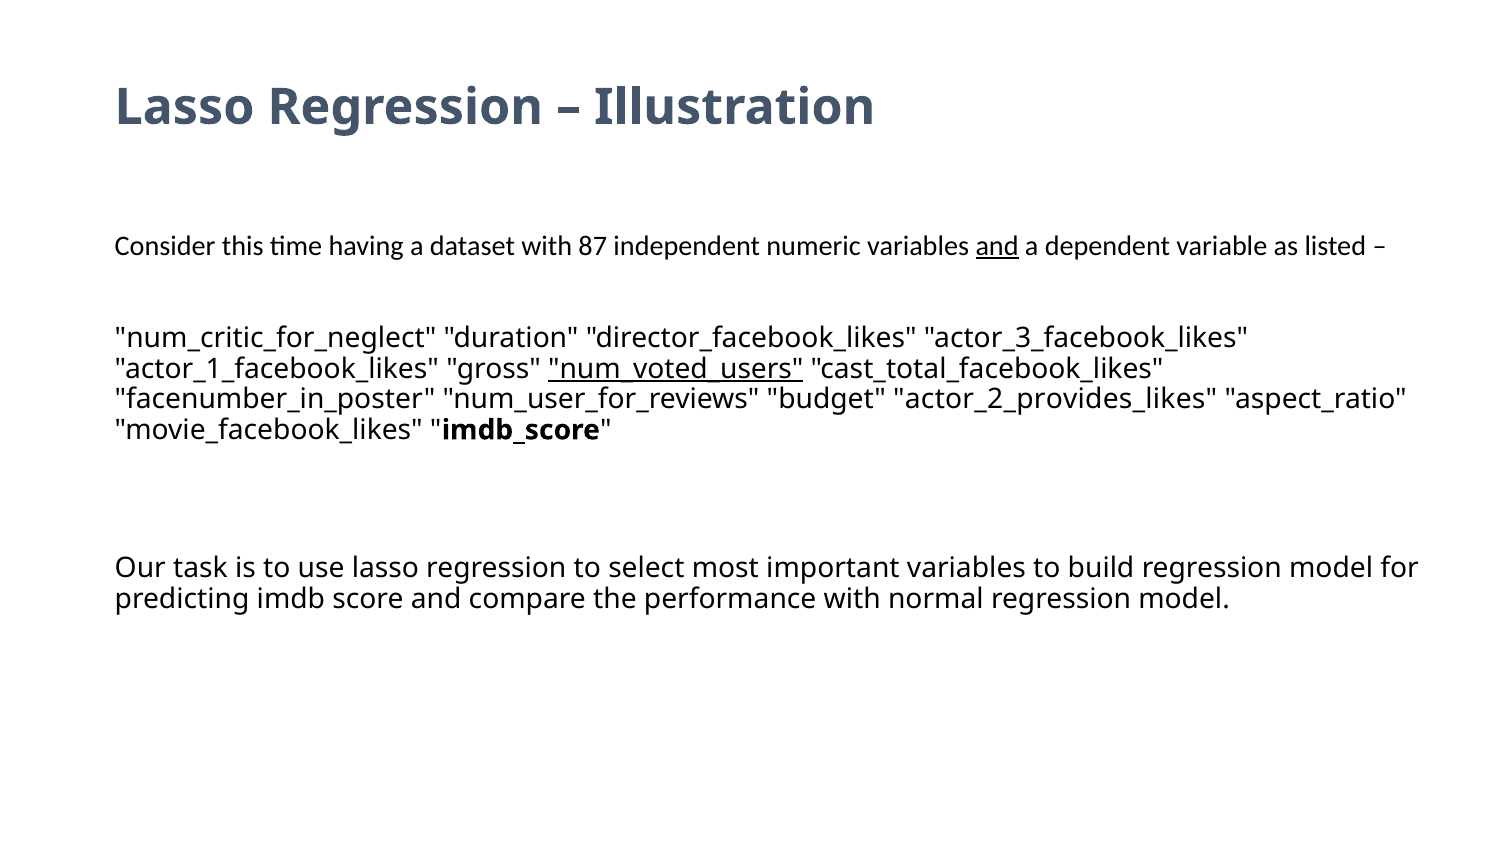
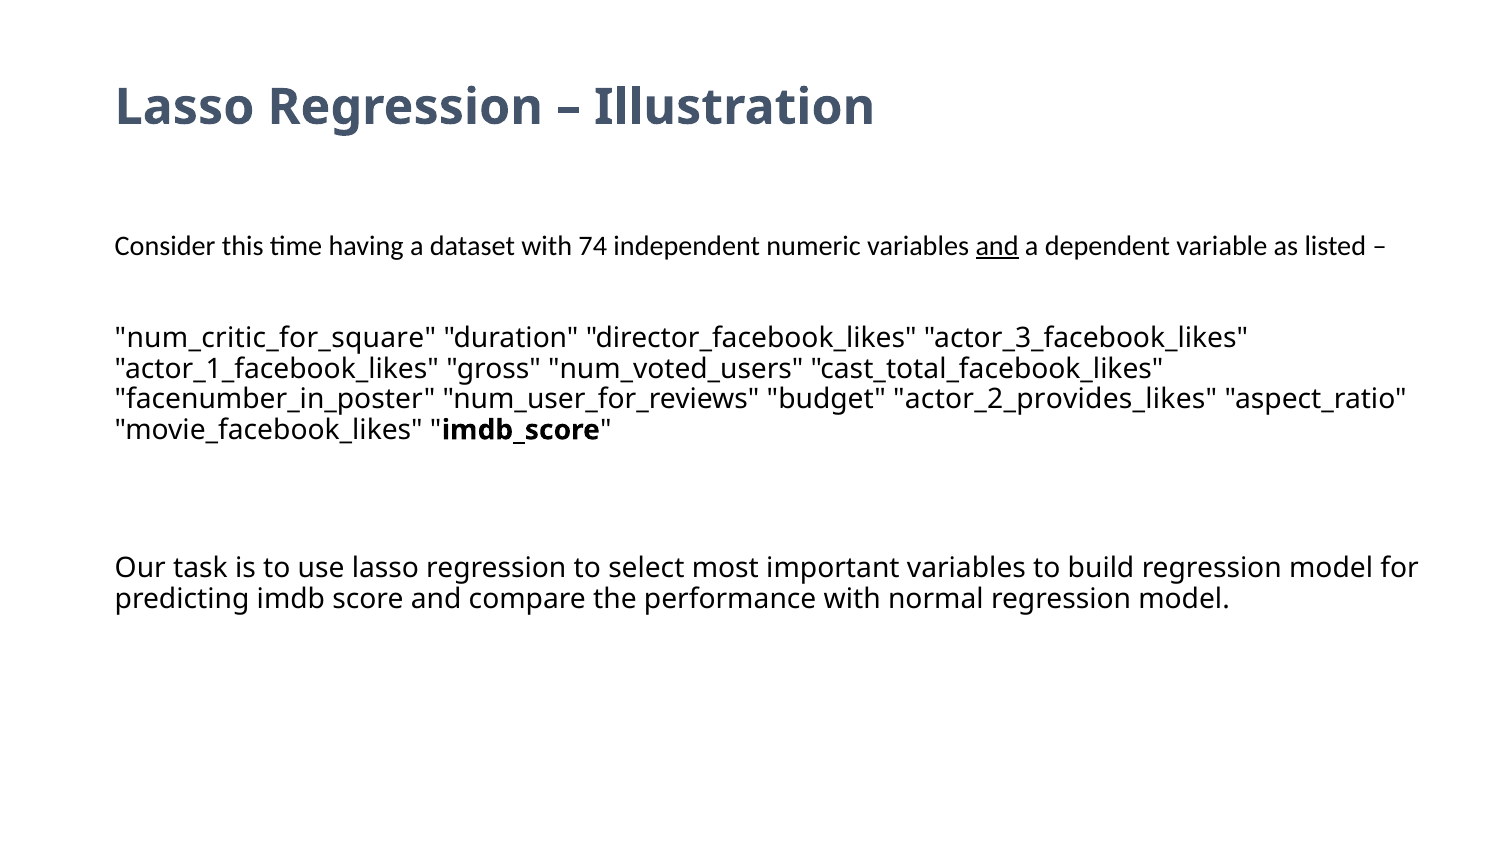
87: 87 -> 74
num_critic_for_neglect: num_critic_for_neglect -> num_critic_for_square
num_voted_users underline: present -> none
